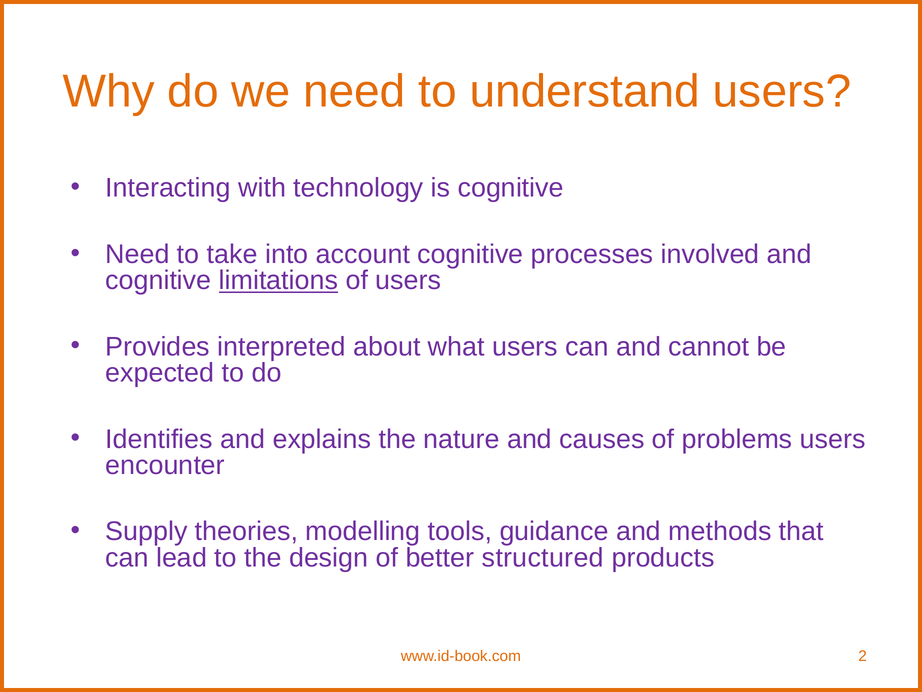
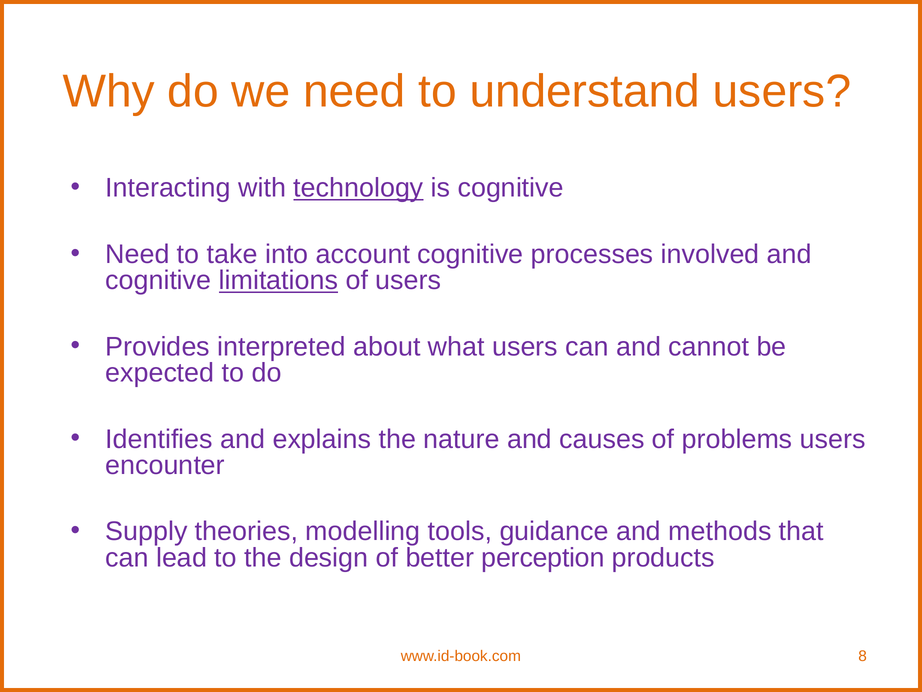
technology underline: none -> present
structured: structured -> perception
2: 2 -> 8
